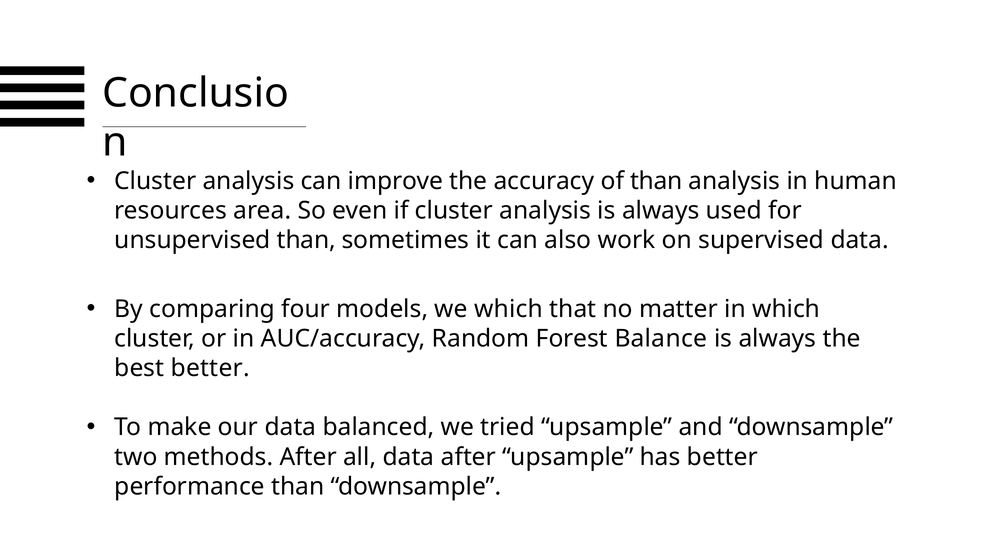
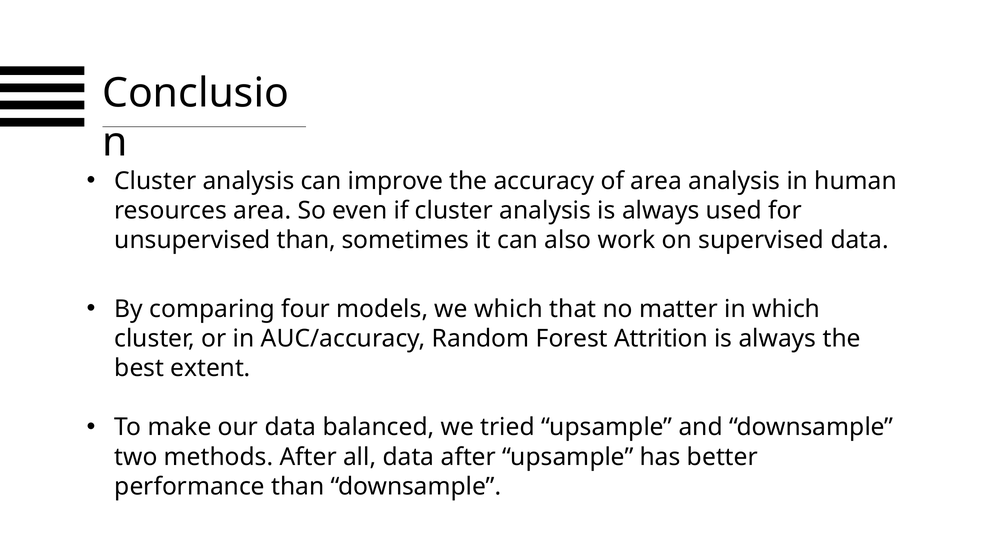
of than: than -> area
Balance: Balance -> Attrition
best better: better -> extent
